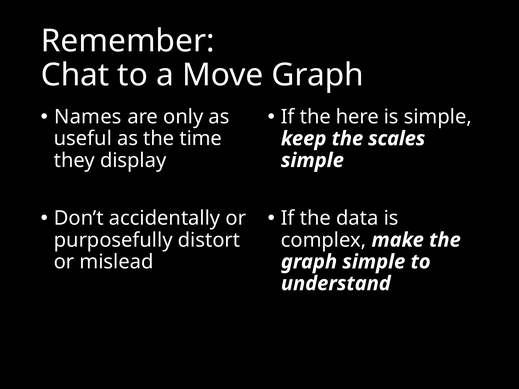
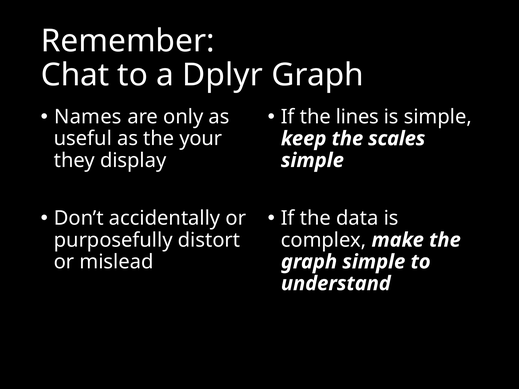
Move: Move -> Dplyr
here: here -> lines
time: time -> your
